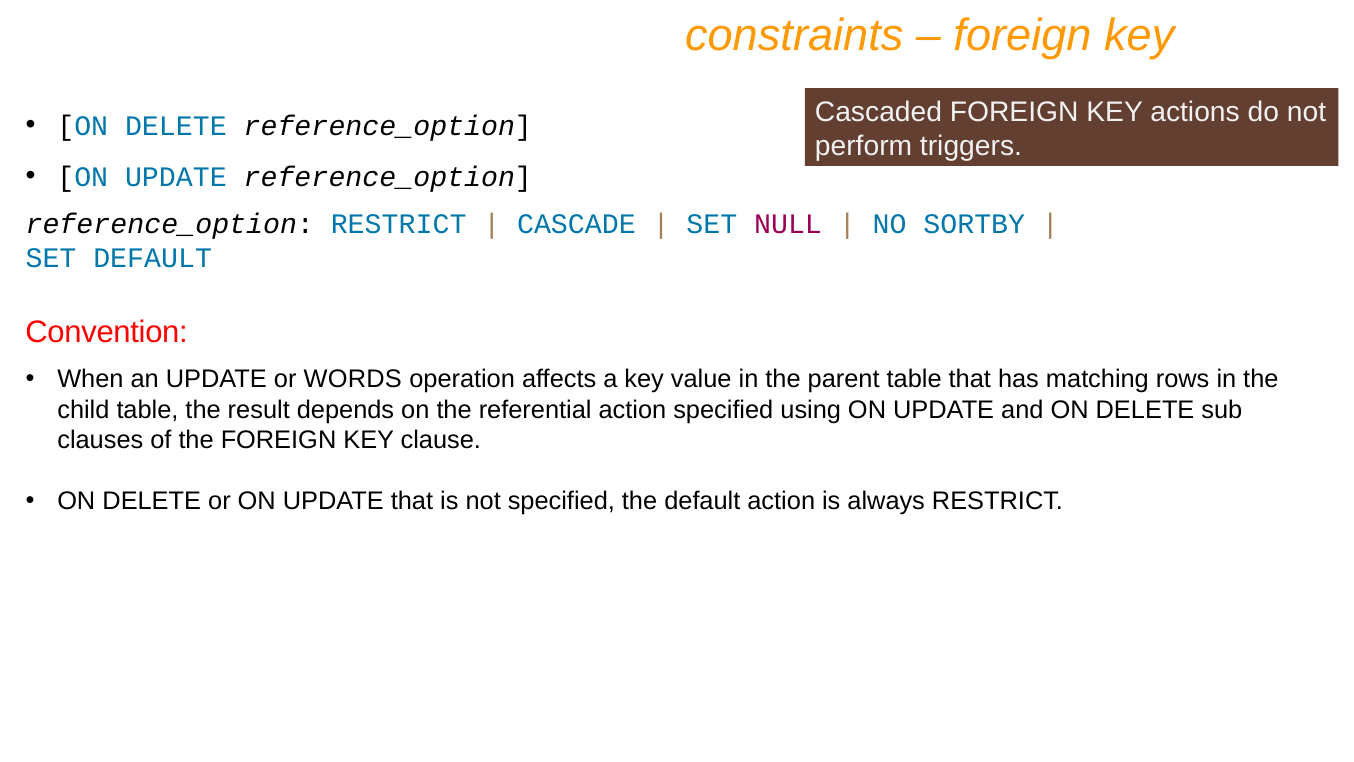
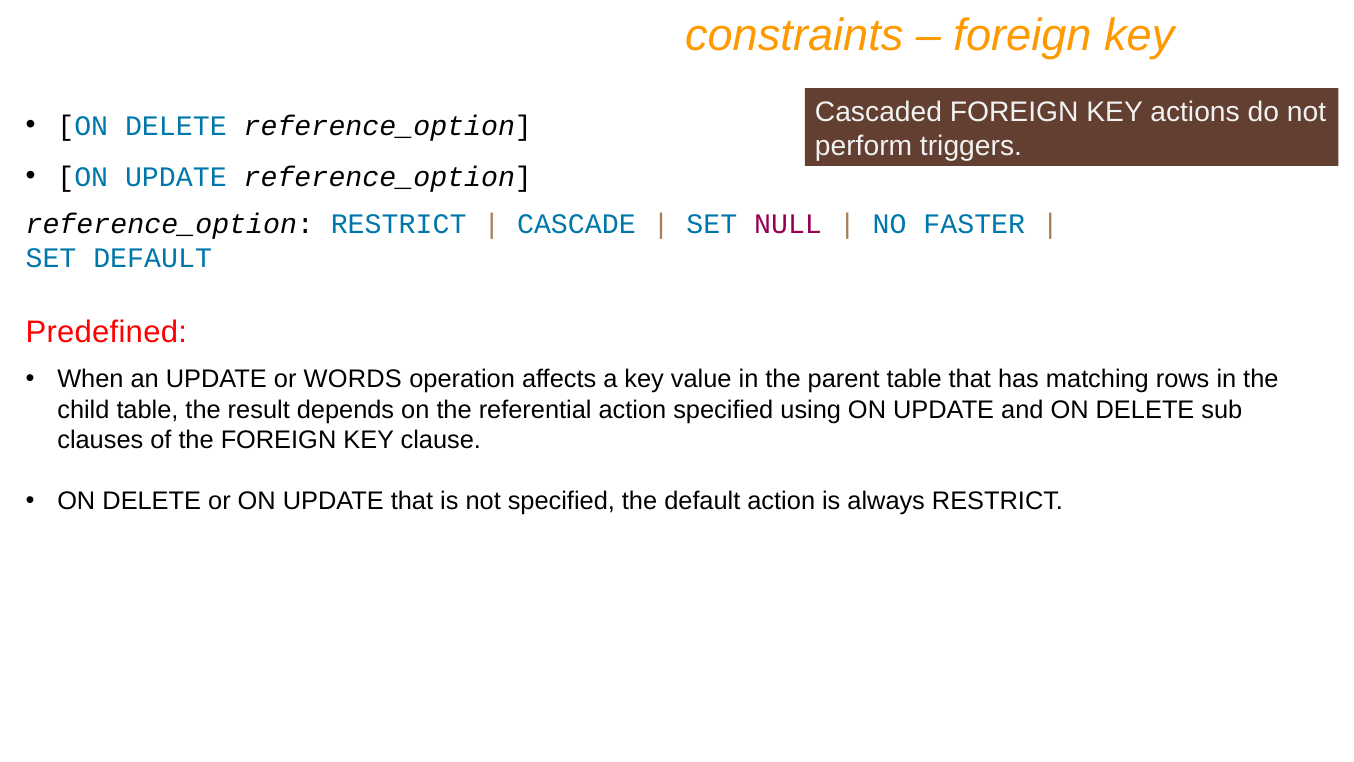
SORTBY: SORTBY -> FASTER
Convention: Convention -> Predefined
